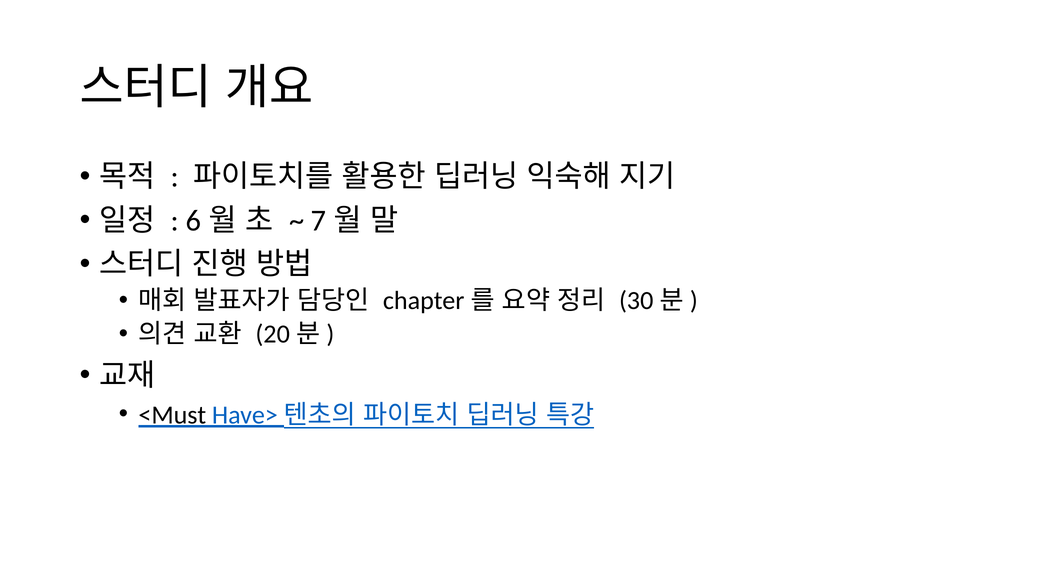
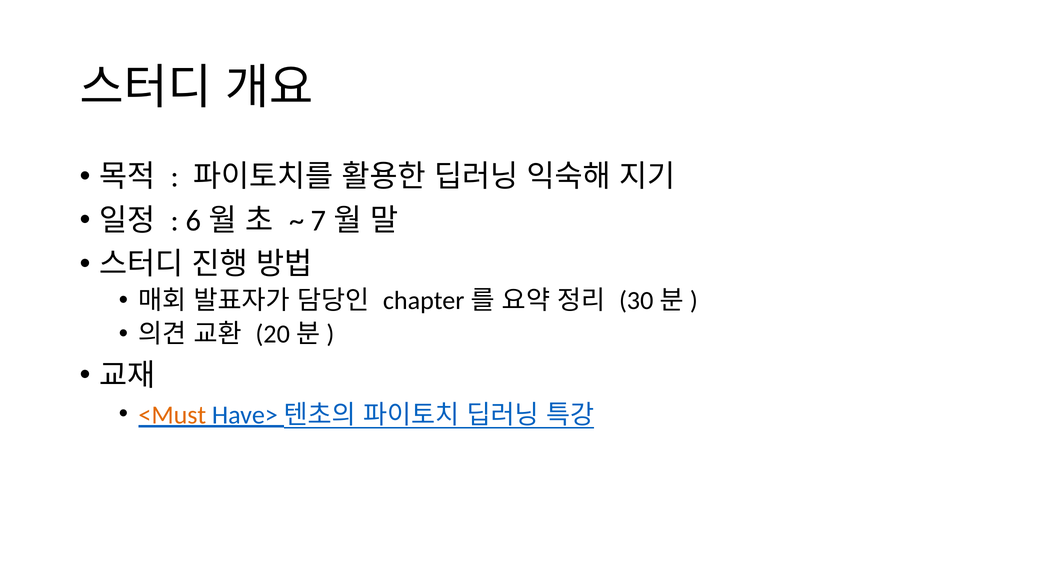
<Must colour: black -> orange
